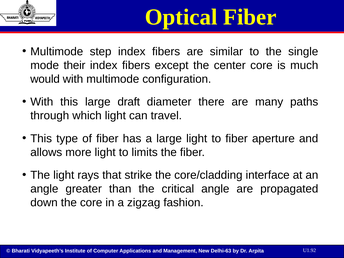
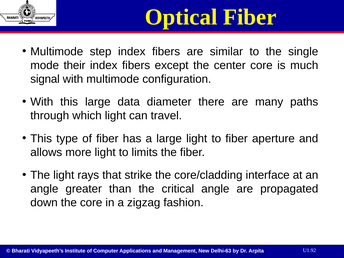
would: would -> signal
draft: draft -> data
